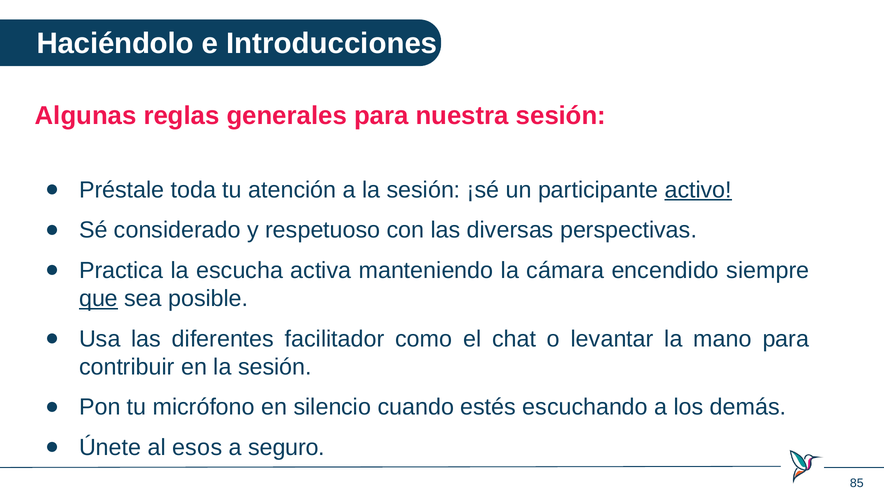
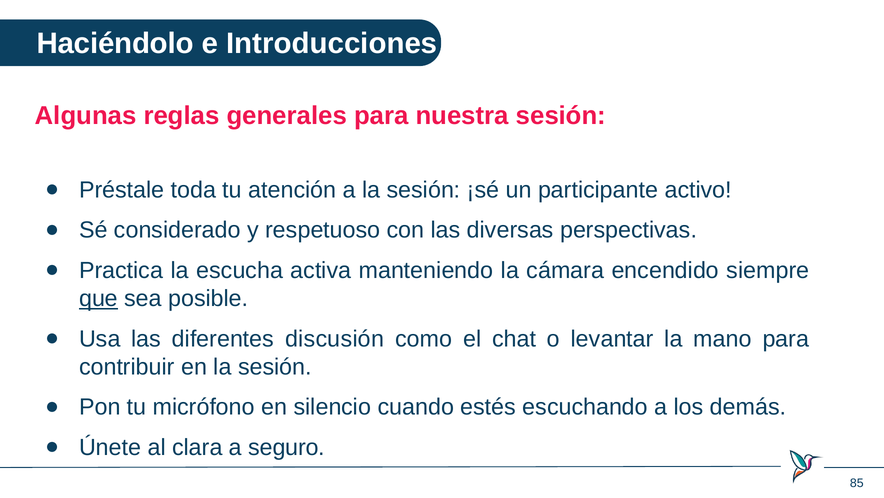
activo underline: present -> none
facilitador: facilitador -> discusión
esos: esos -> clara
